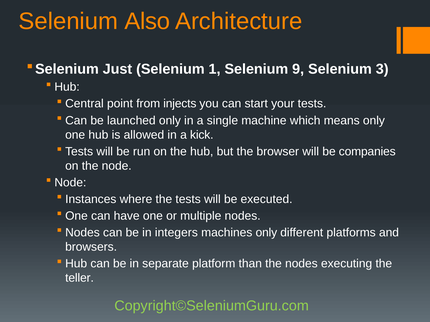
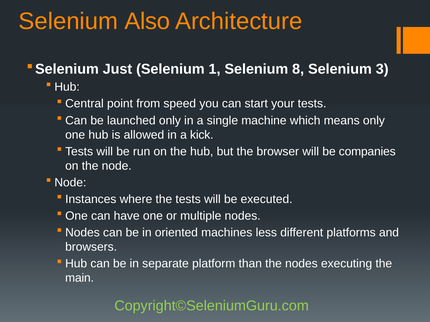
9: 9 -> 8
injects: injects -> speed
integers: integers -> oriented
machines only: only -> less
teller: teller -> main
